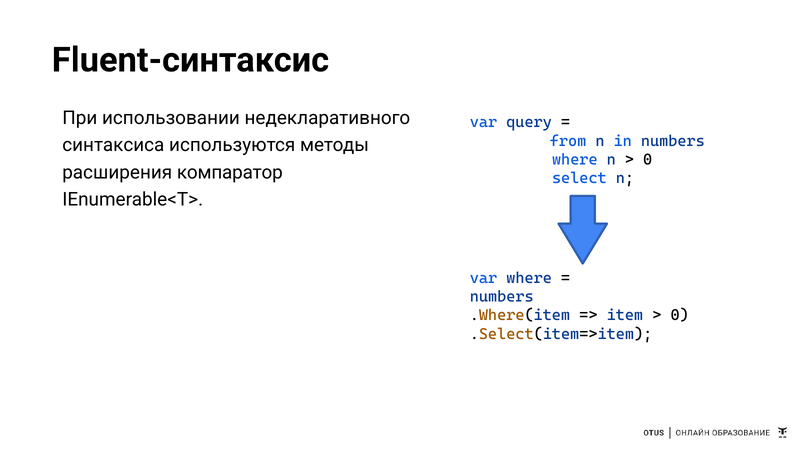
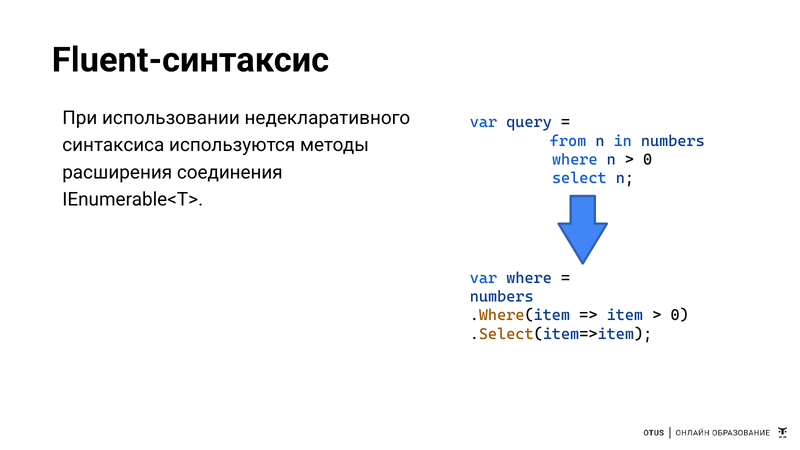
компаратор: компаратор -> соединения
